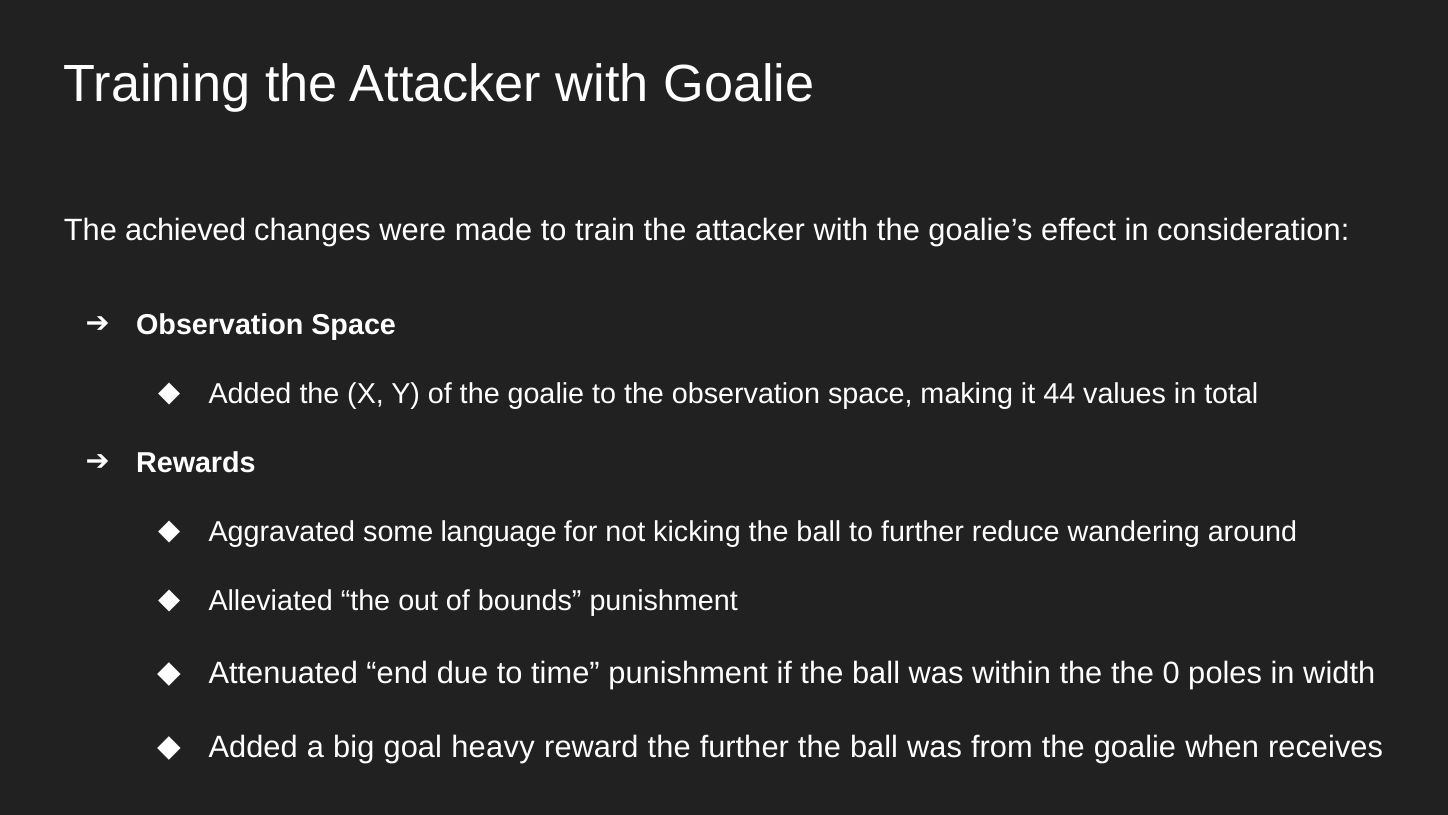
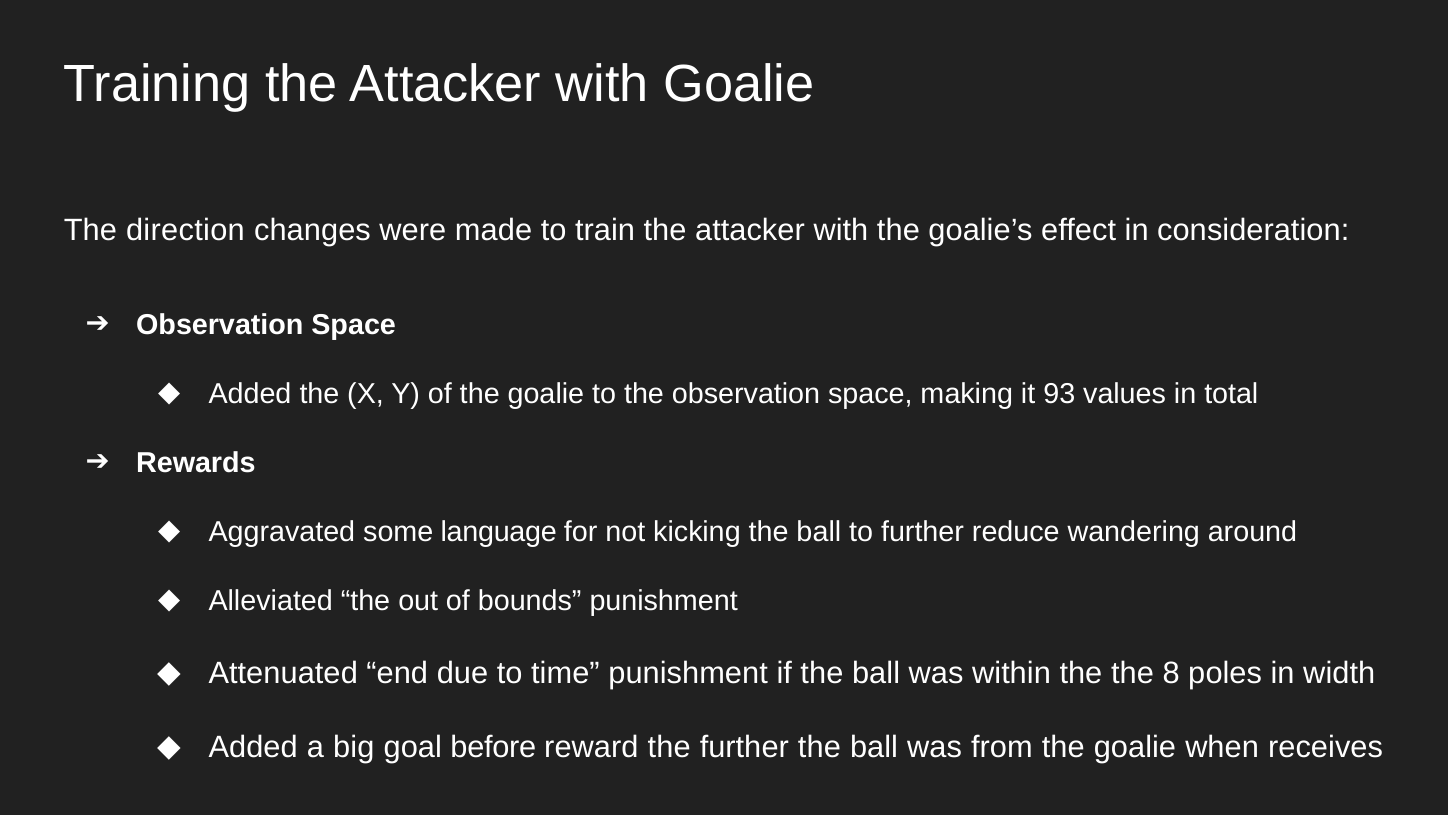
achieved: achieved -> direction
44: 44 -> 93
0: 0 -> 8
heavy: heavy -> before
